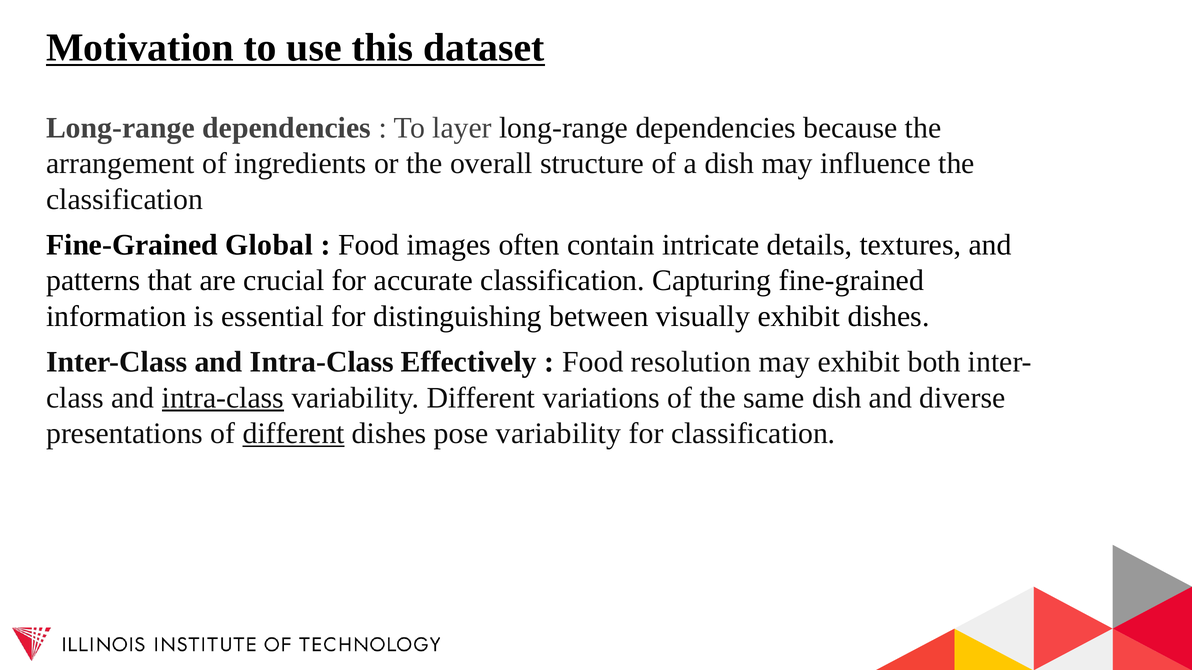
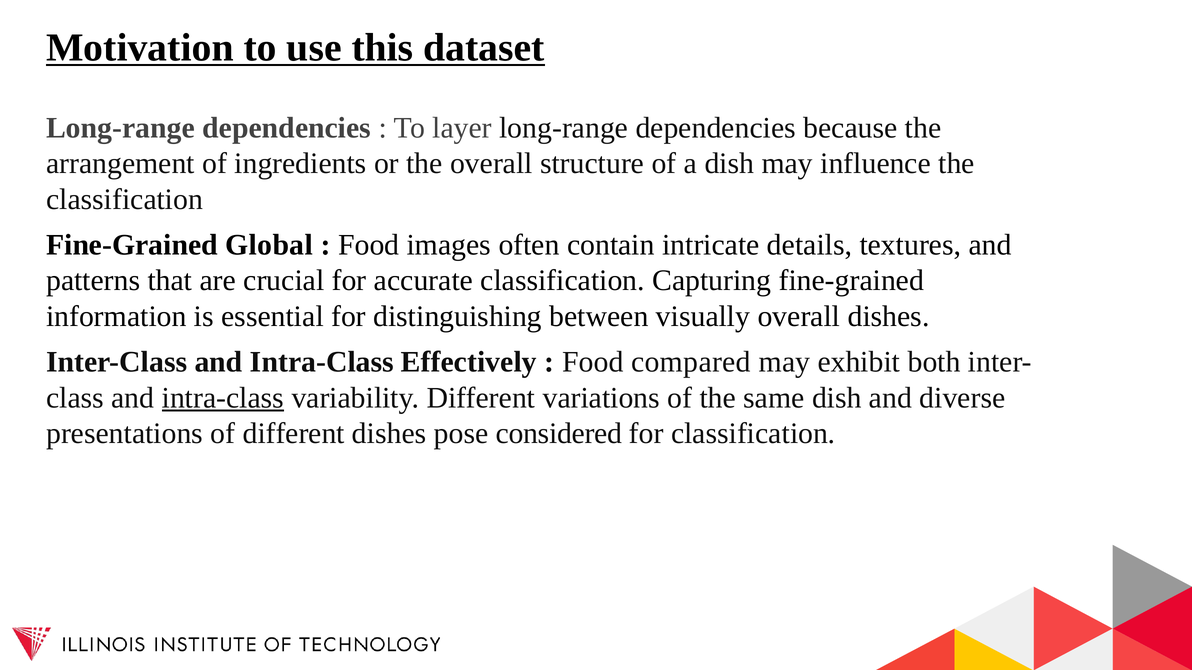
visually exhibit: exhibit -> overall
resolution: resolution -> compared
different at (294, 434) underline: present -> none
pose variability: variability -> considered
